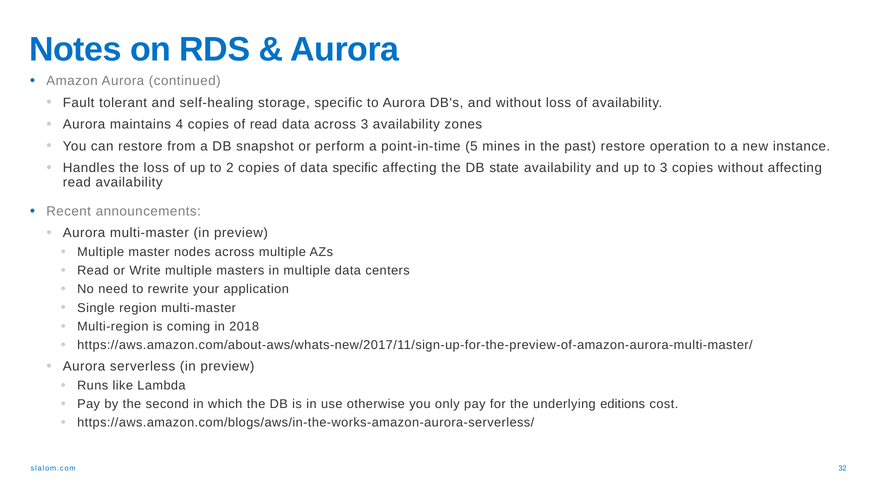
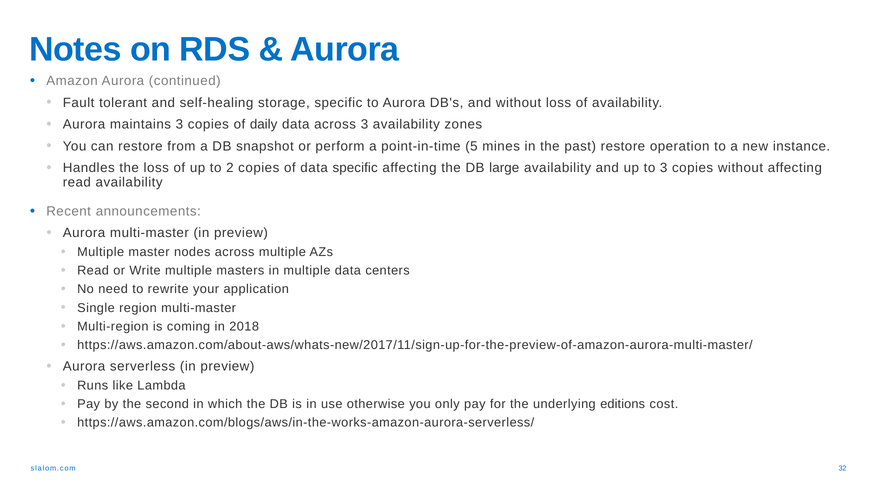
maintains 4: 4 -> 3
of read: read -> daily
state: state -> large
